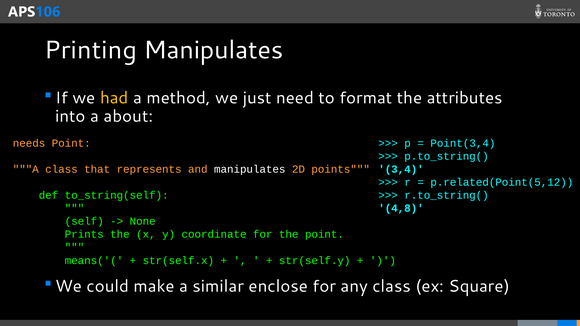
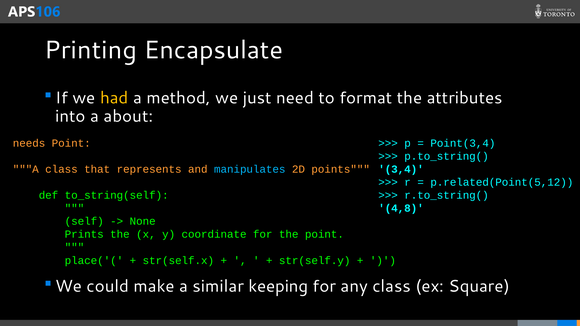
Printing Manipulates: Manipulates -> Encapsulate
manipulates at (250, 169) colour: white -> light blue
means('(: means('( -> place('(
enclose: enclose -> keeping
